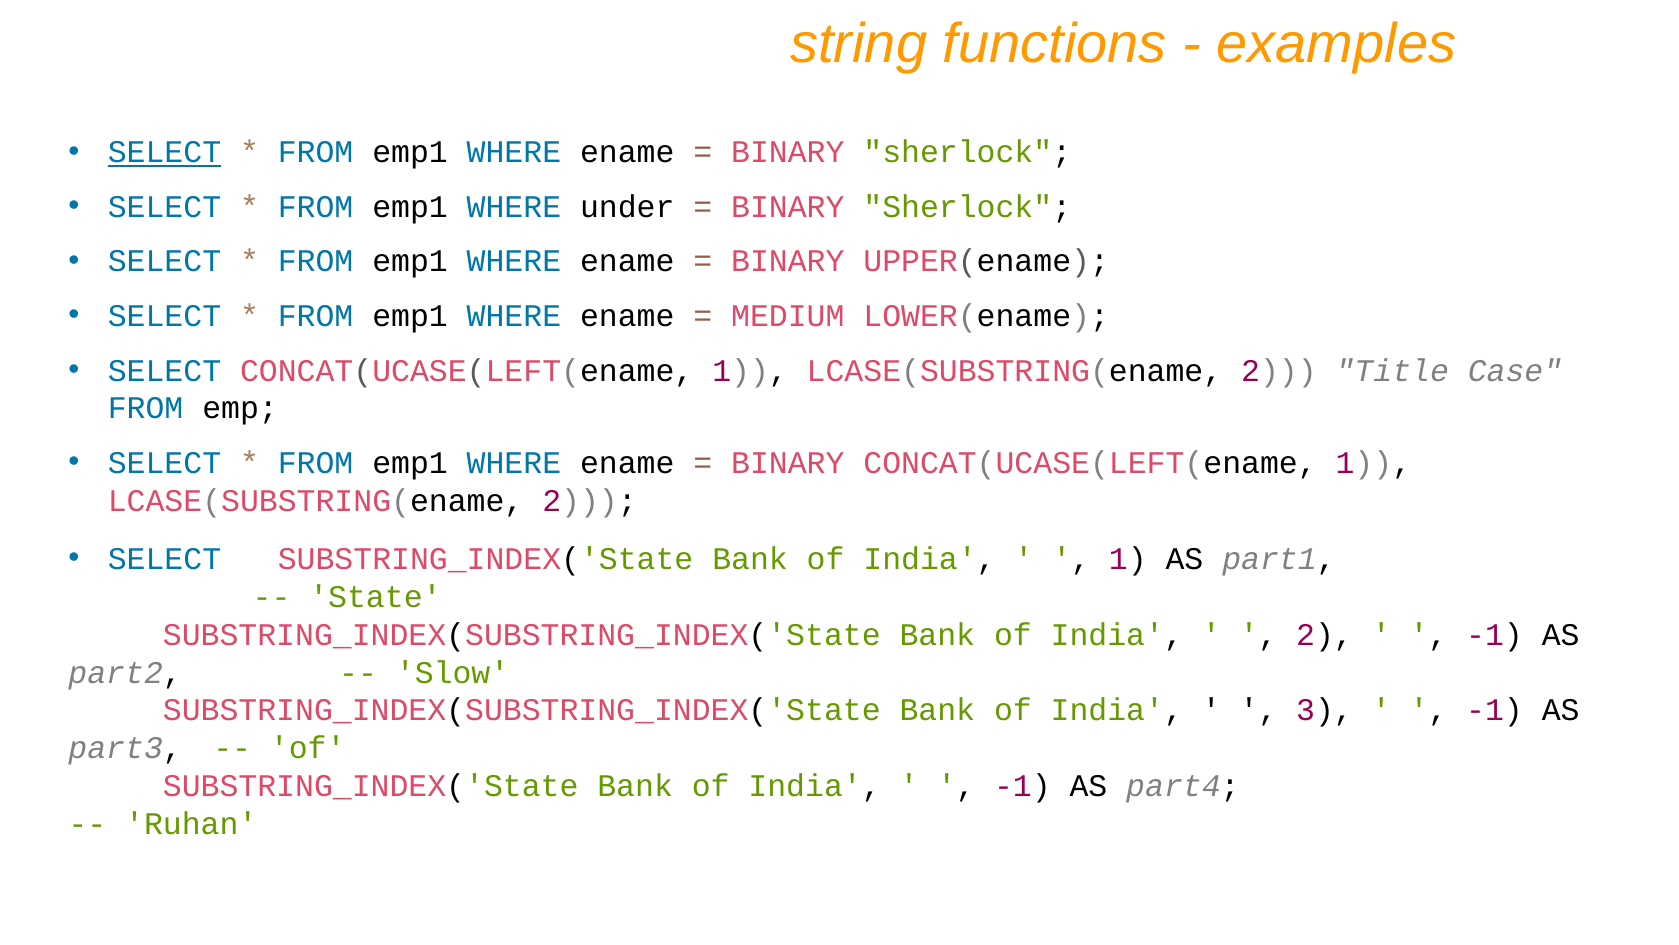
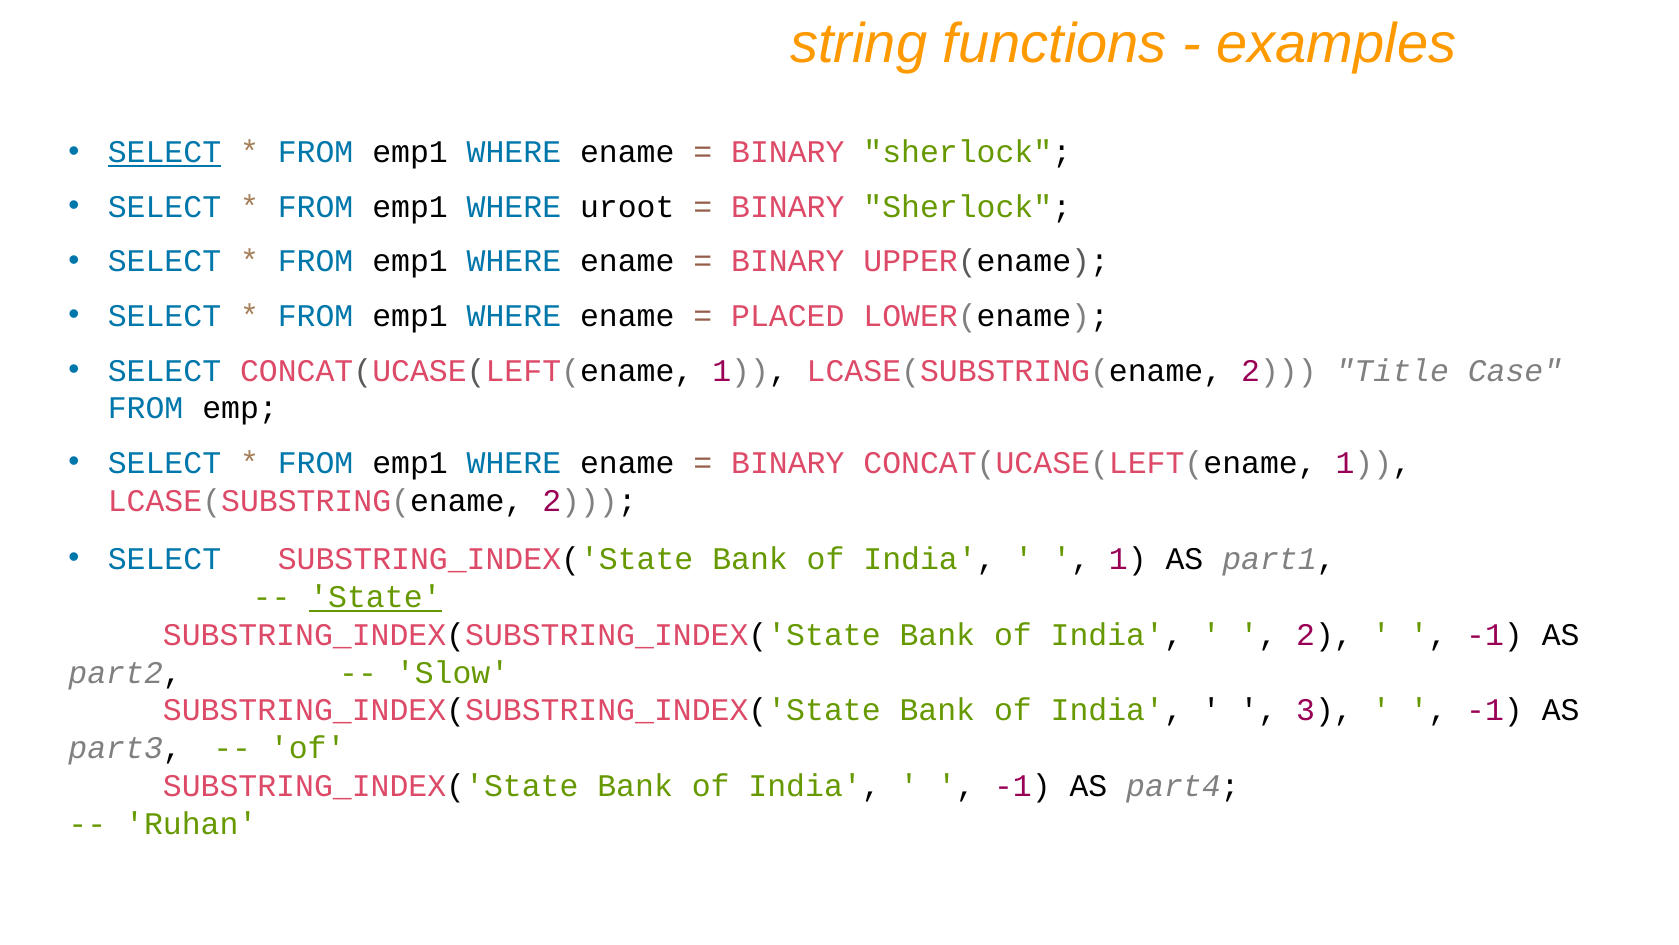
under: under -> uroot
MEDIUM: MEDIUM -> PLACED
State underline: none -> present
